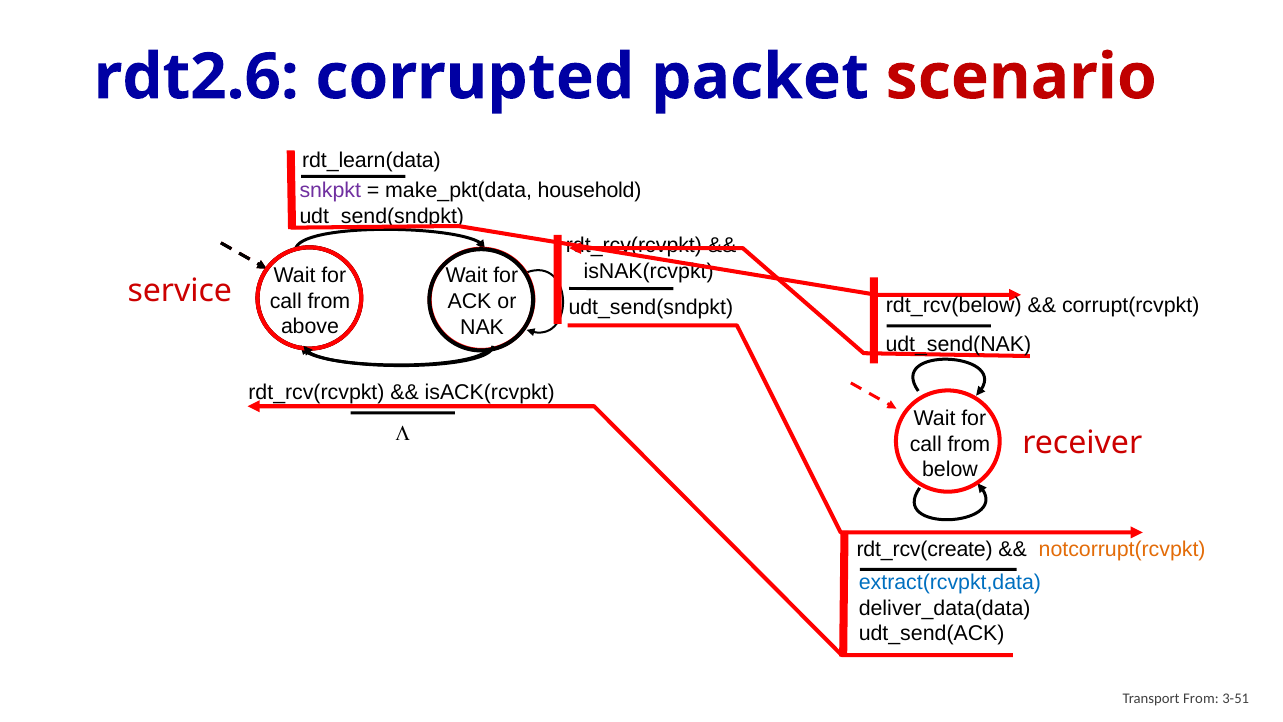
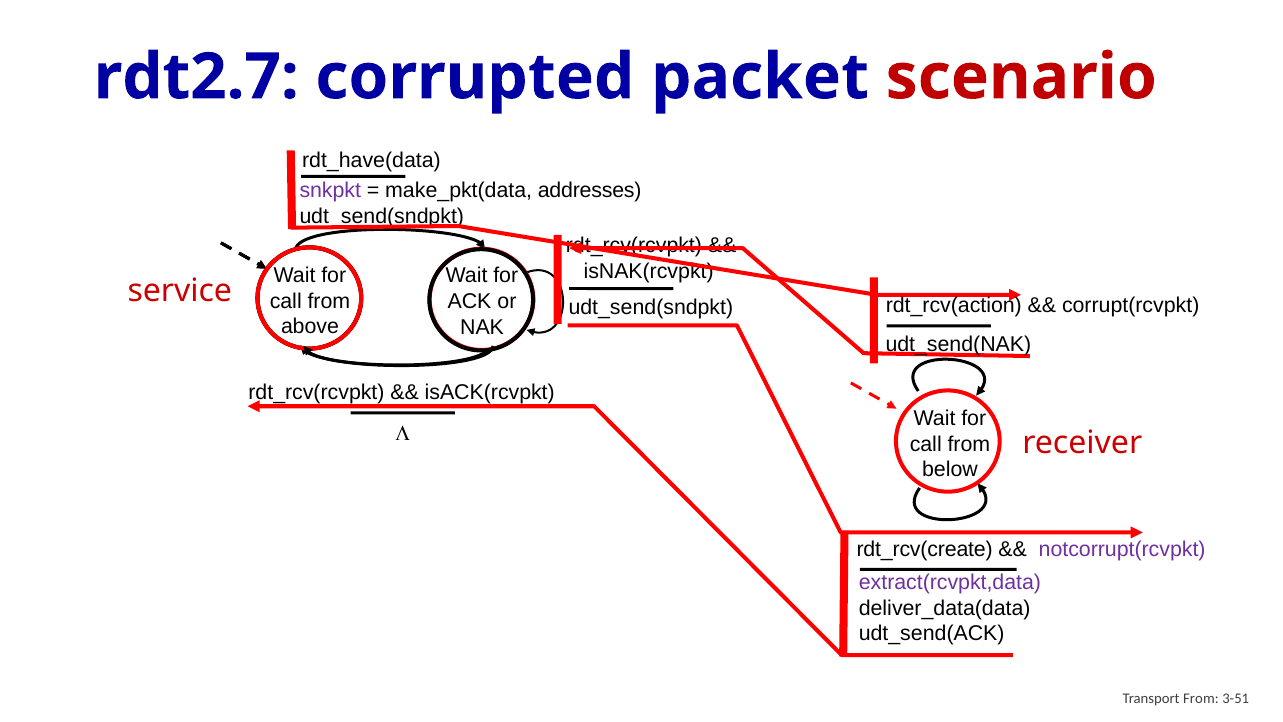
rdt2.6: rdt2.6 -> rdt2.7
rdt_learn(data: rdt_learn(data -> rdt_have(data
household: household -> addresses
rdt_rcv(below: rdt_rcv(below -> rdt_rcv(action
notcorrupt(rcvpkt colour: orange -> purple
extract(rcvpkt,data colour: blue -> purple
